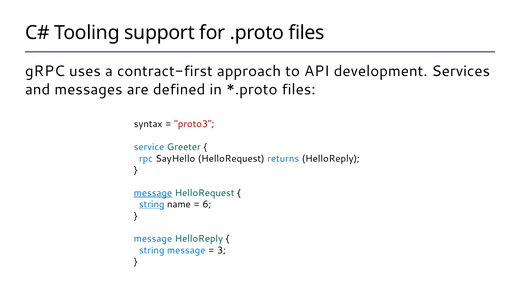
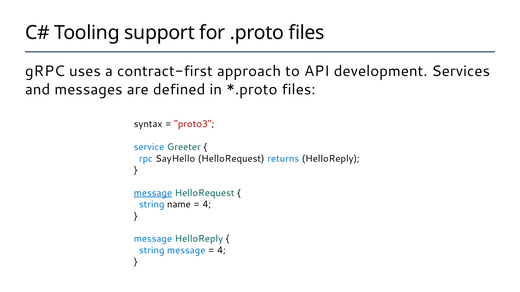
string at (152, 205) underline: present -> none
6 at (207, 205): 6 -> 4
3 at (221, 251): 3 -> 4
